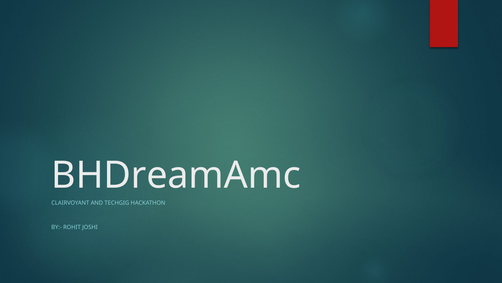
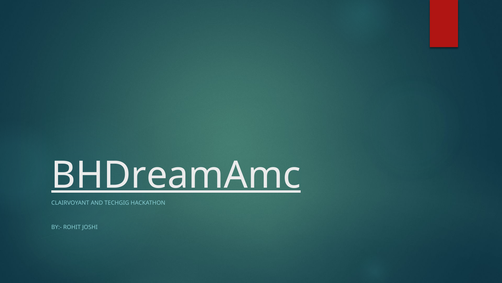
BHDreamAmc underline: none -> present
